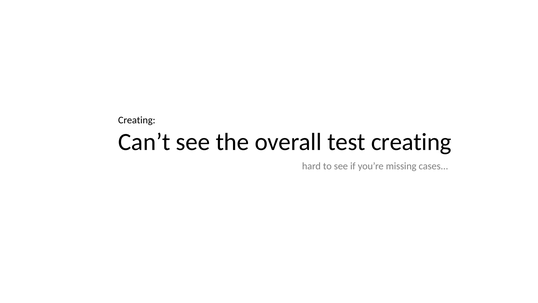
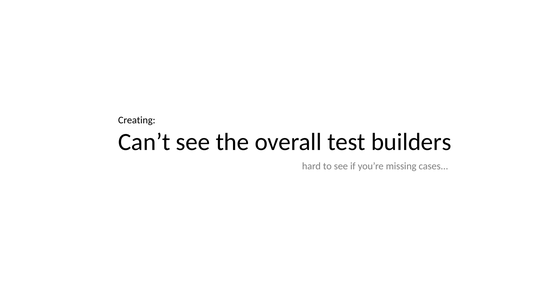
test creating: creating -> builders
